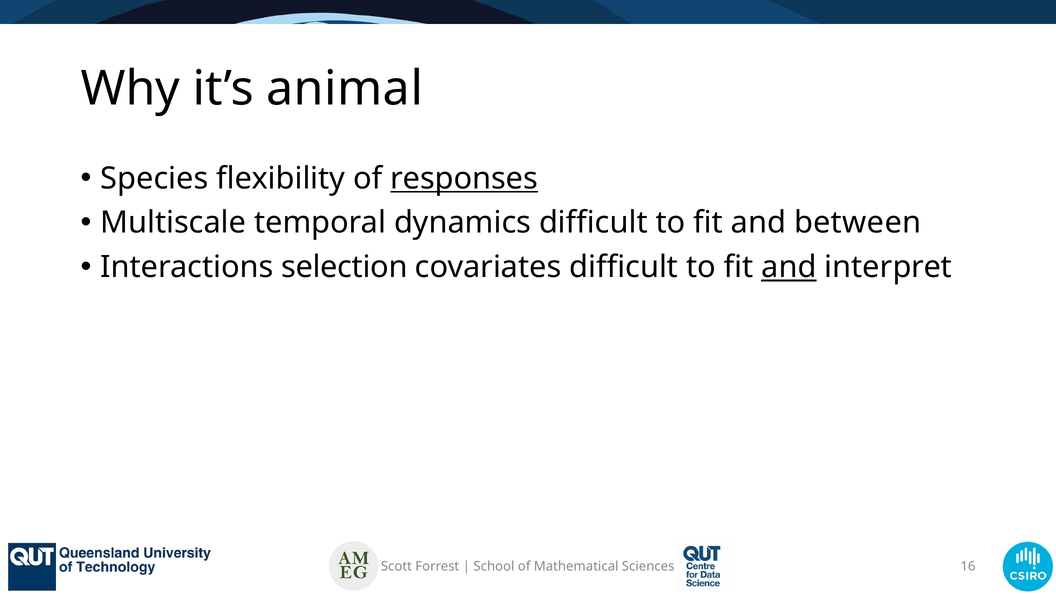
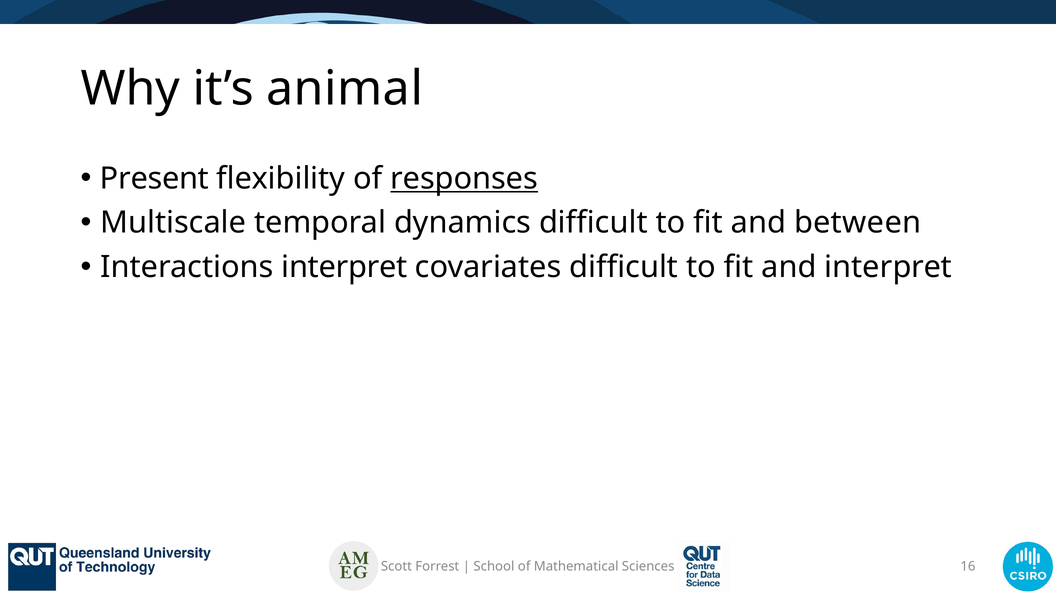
Species: Species -> Present
Interactions selection: selection -> interpret
and at (789, 267) underline: present -> none
